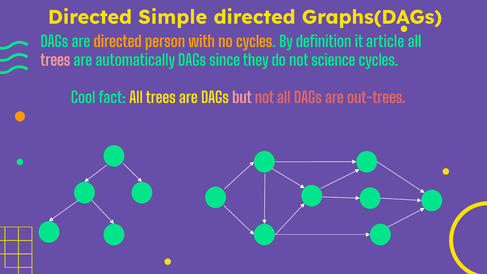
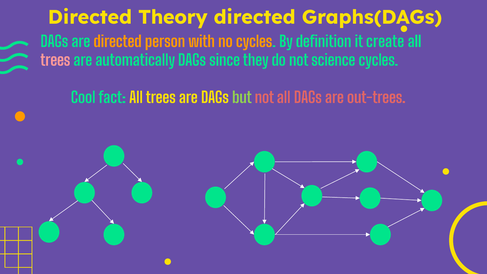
Simple: Simple -> Theory
article: article -> create
but colour: pink -> light green
